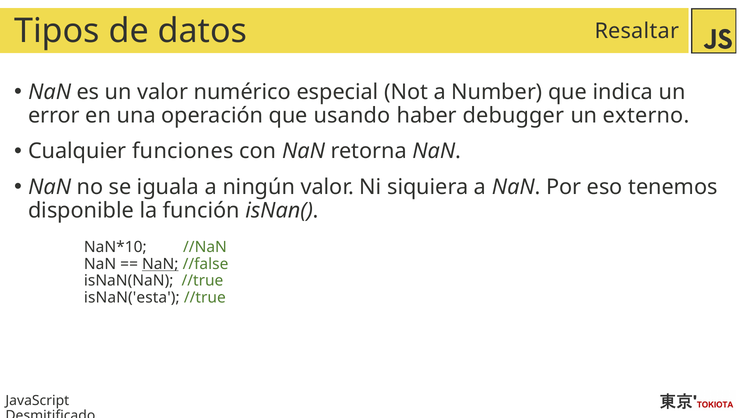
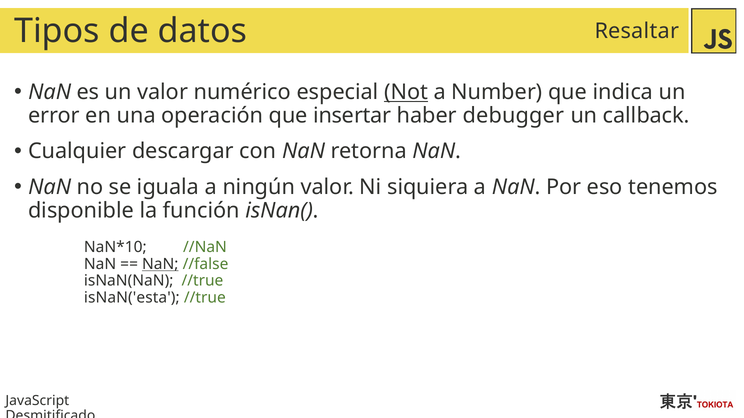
Not underline: none -> present
usando: usando -> insertar
externo: externo -> callback
funciones: funciones -> descargar
